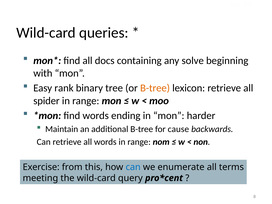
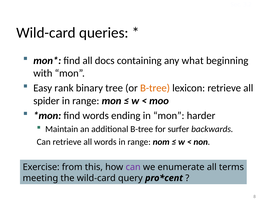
solve: solve -> what
cause: cause -> surfer
can at (133, 167) colour: blue -> purple
